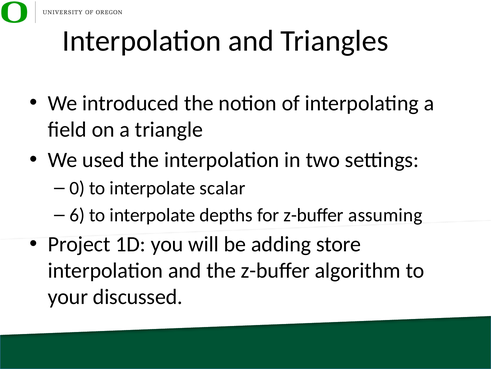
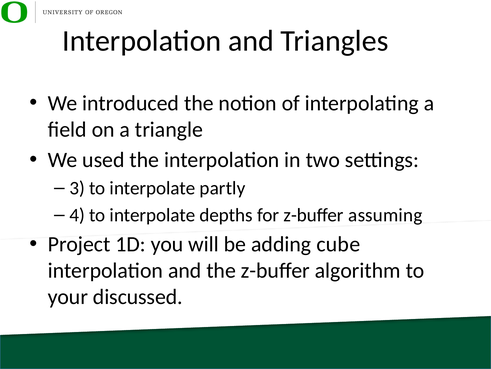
0: 0 -> 3
scalar: scalar -> partly
6: 6 -> 4
store: store -> cube
